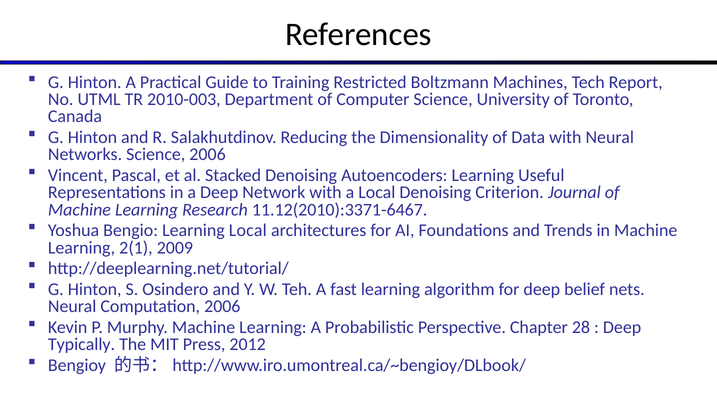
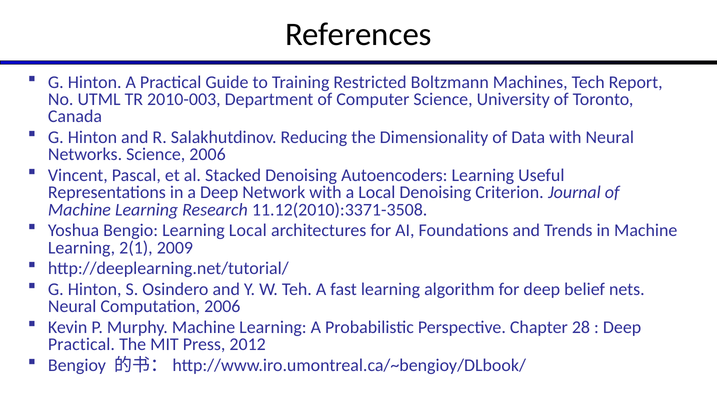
11.12(2010):3371-6467: 11.12(2010):3371-6467 -> 11.12(2010):3371-3508
Typically at (82, 345): Typically -> Practical
